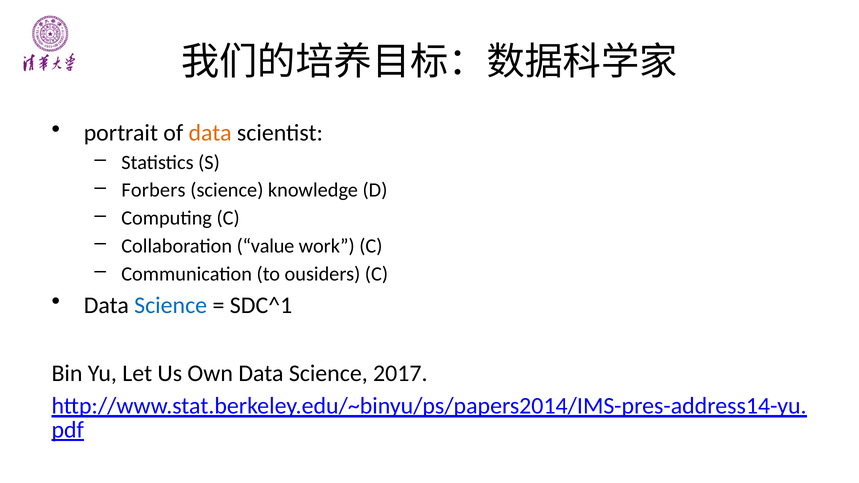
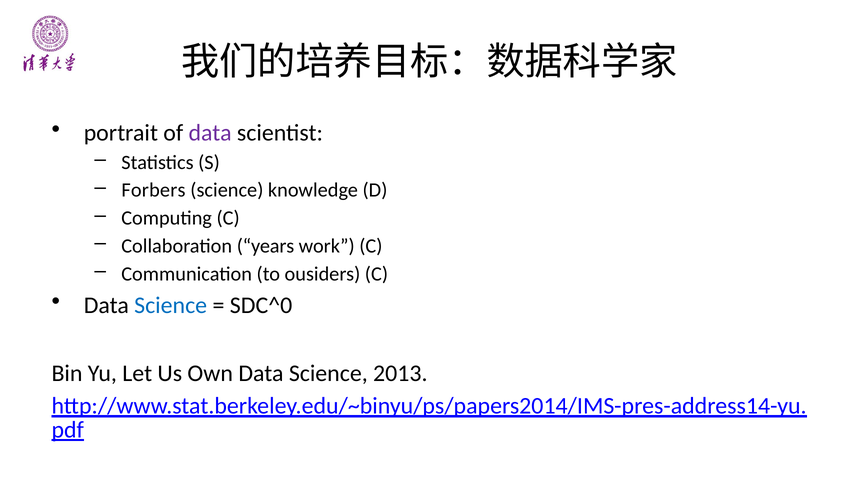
data at (210, 133) colour: orange -> purple
value: value -> years
SDC^1: SDC^1 -> SDC^0
2017: 2017 -> 2013
